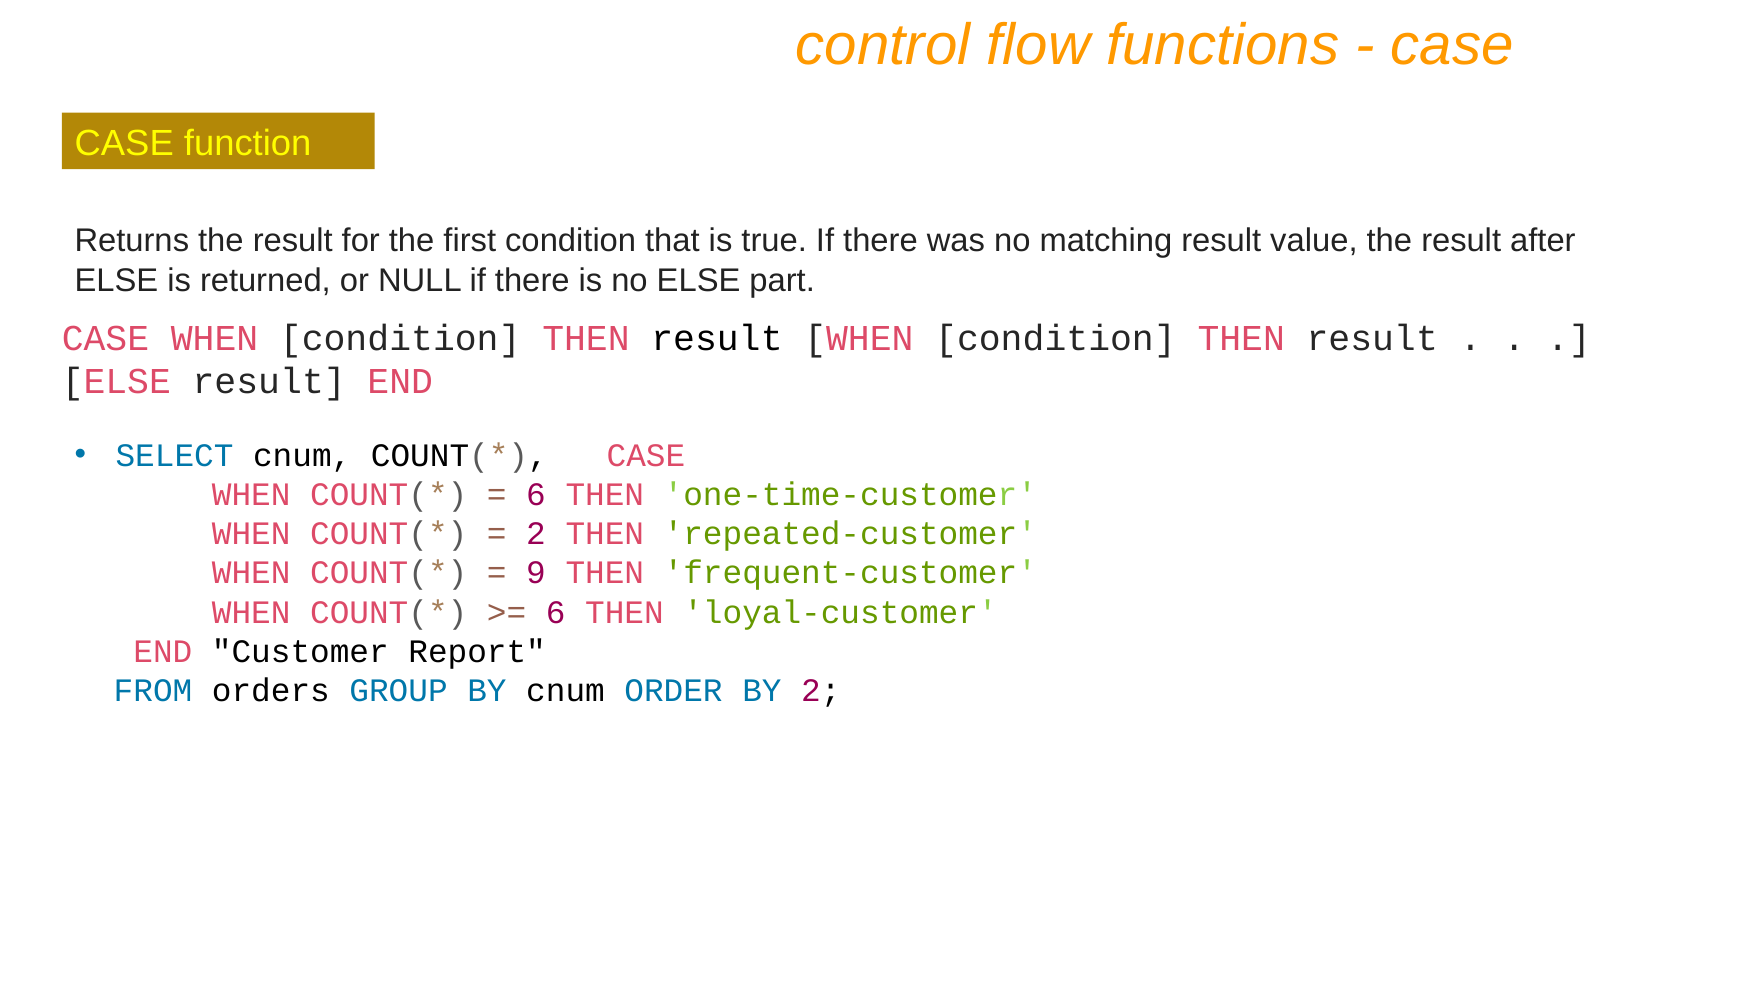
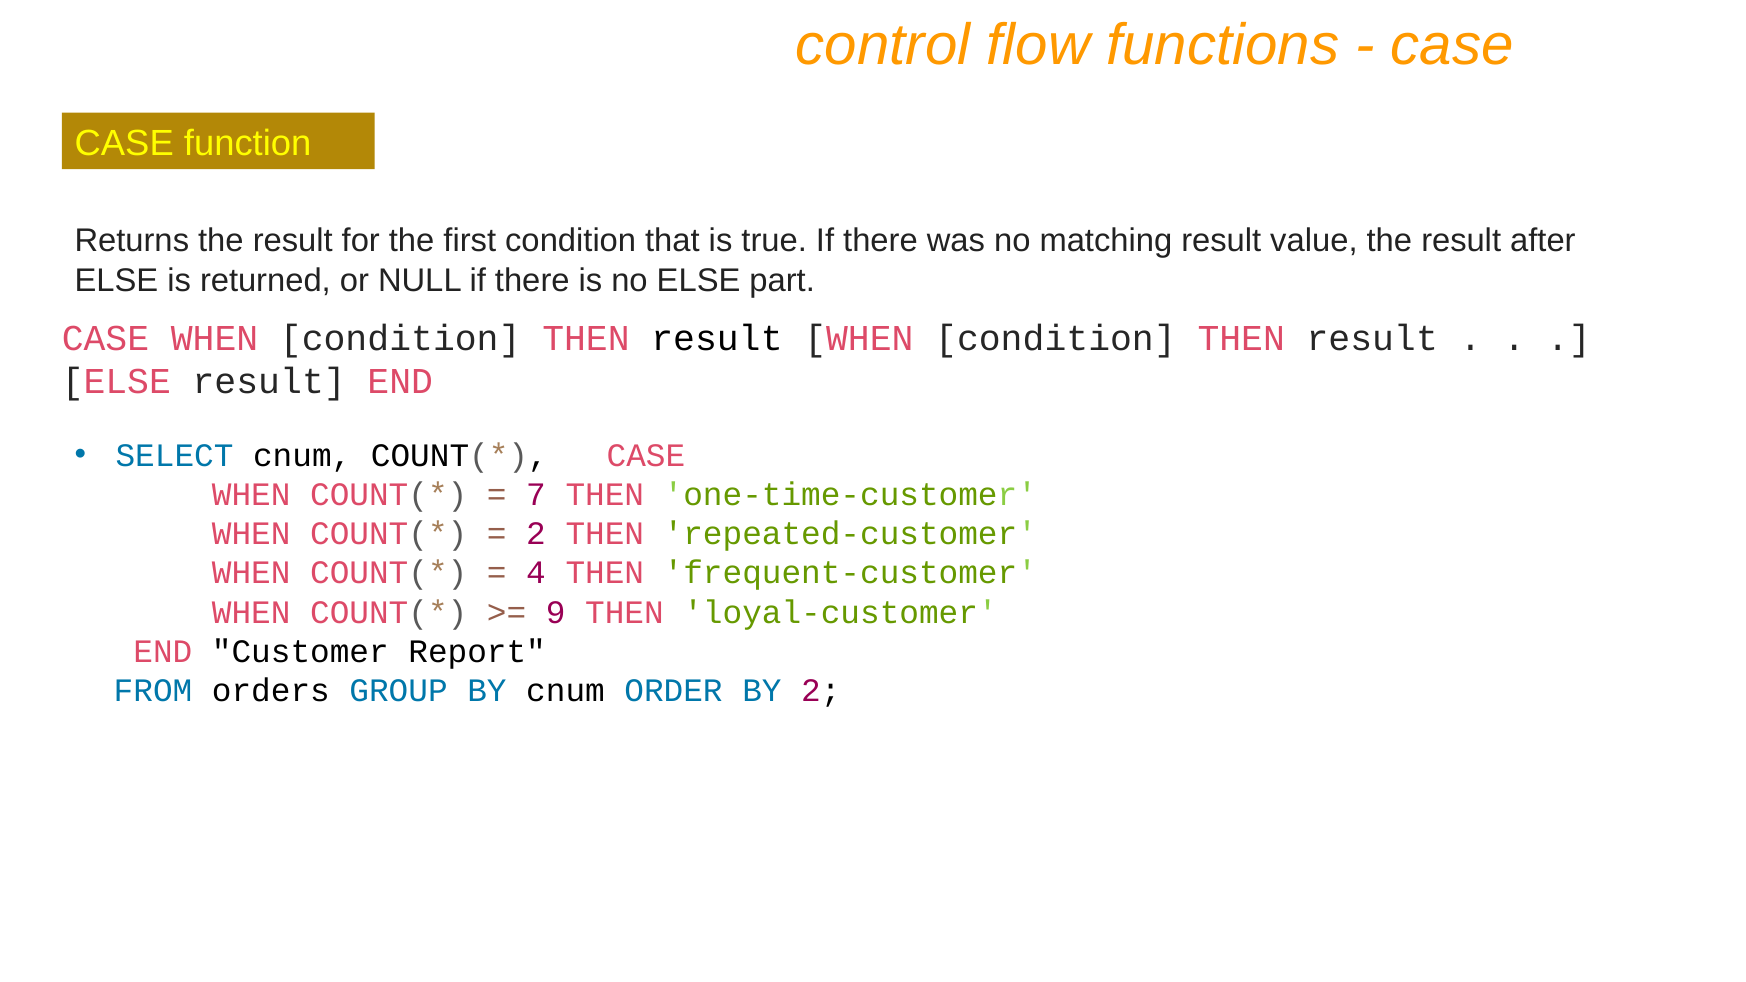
6 at (536, 495): 6 -> 7
9: 9 -> 4
6 at (556, 612): 6 -> 9
